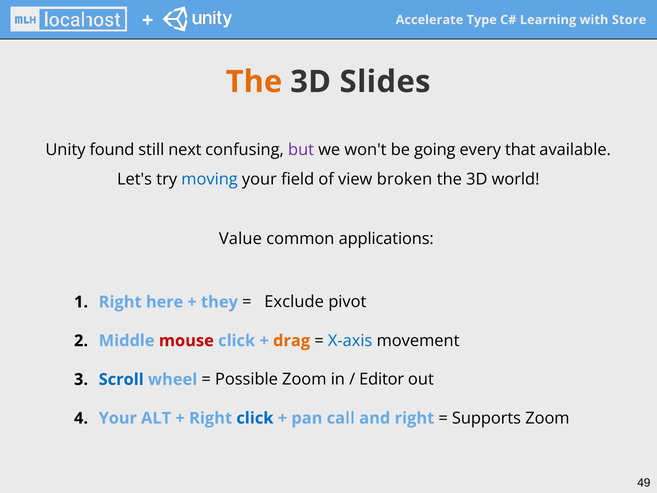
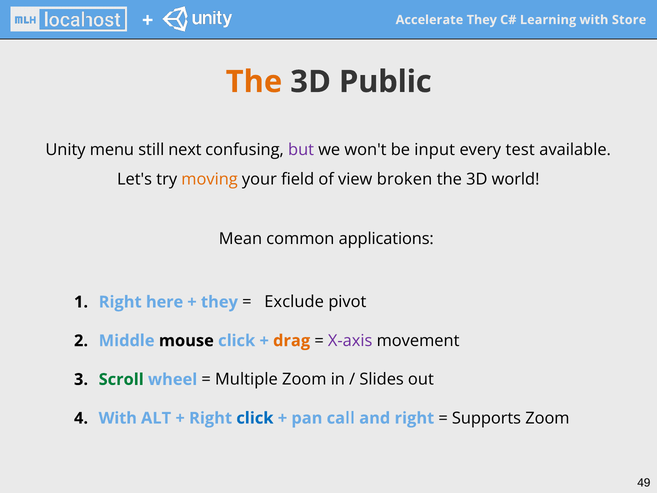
Type at (482, 20): Type -> They
Slides: Slides -> Public
found: found -> menu
going: going -> input
that: that -> test
moving colour: blue -> orange
Value: Value -> Mean
mouse colour: red -> black
X-axis colour: blue -> purple
Scroll colour: blue -> green
Possible: Possible -> Multiple
Editor: Editor -> Slides
Your at (118, 418): Your -> With
